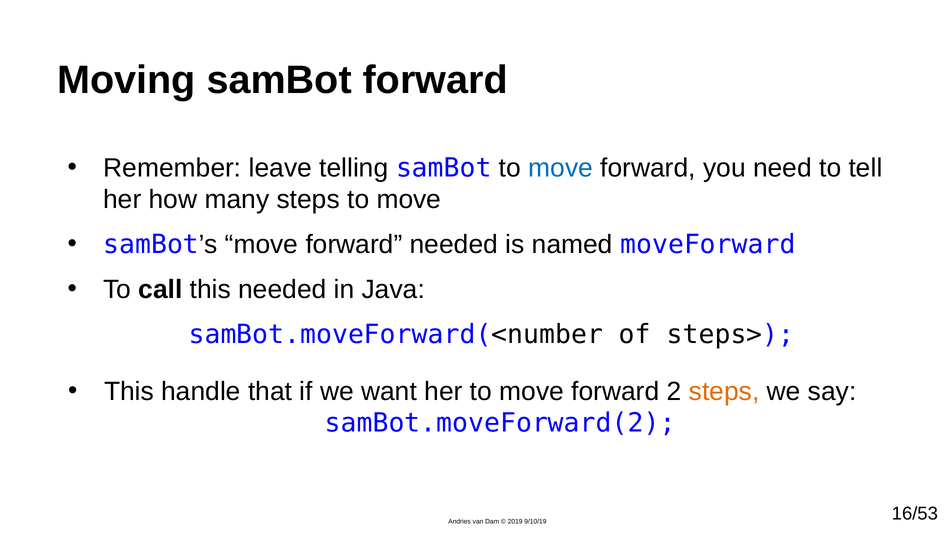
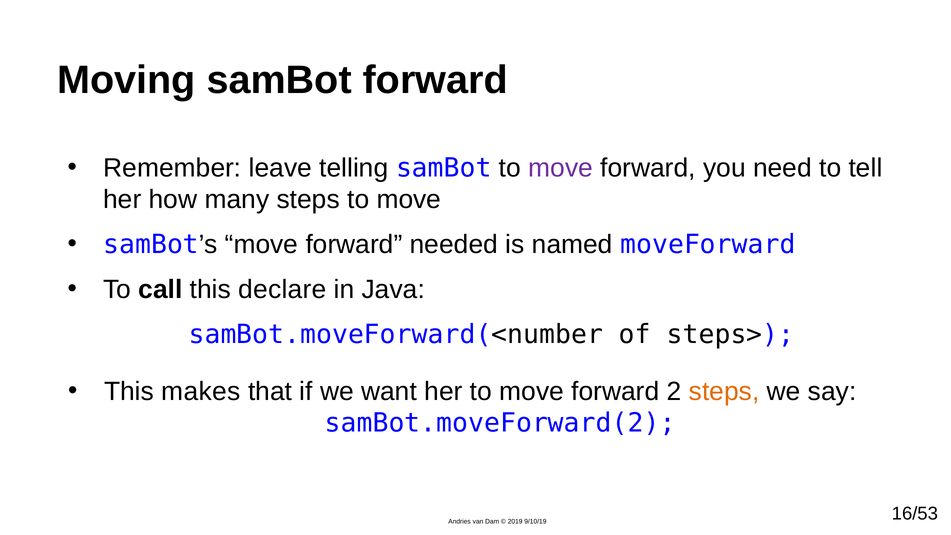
move at (561, 168) colour: blue -> purple
this needed: needed -> declare
handle: handle -> makes
